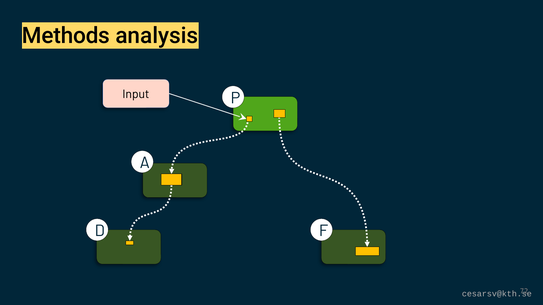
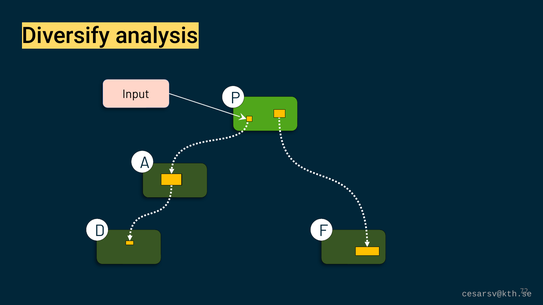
Methods: Methods -> Diversify
